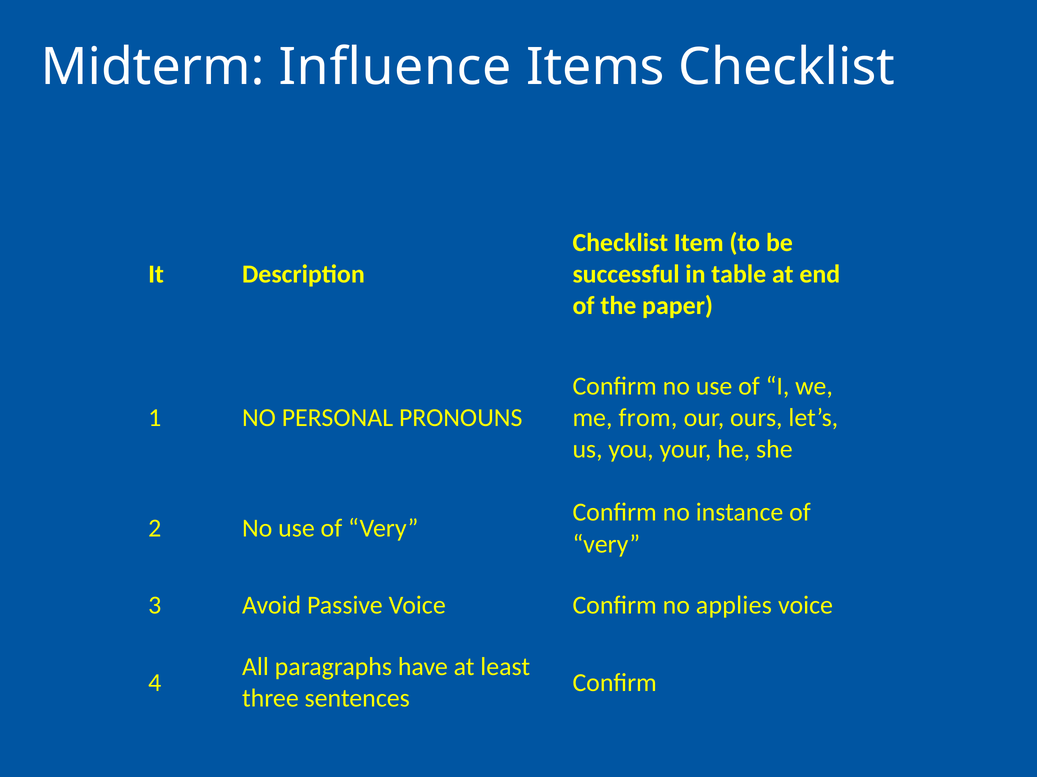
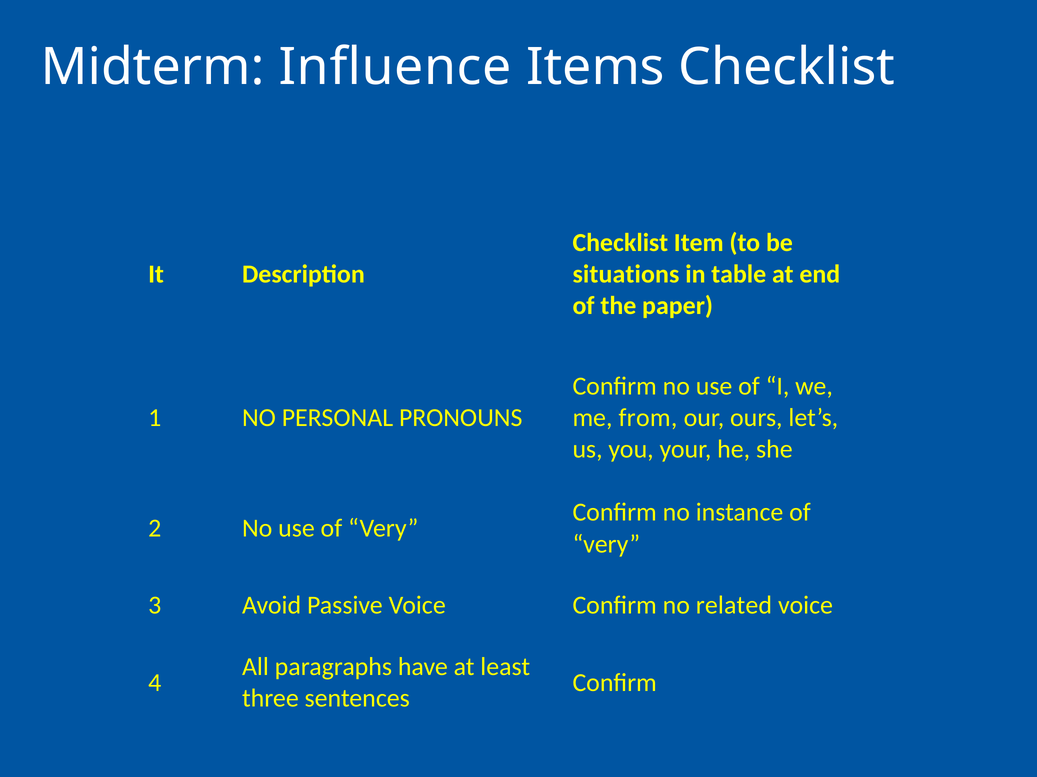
successful: successful -> situations
applies: applies -> related
